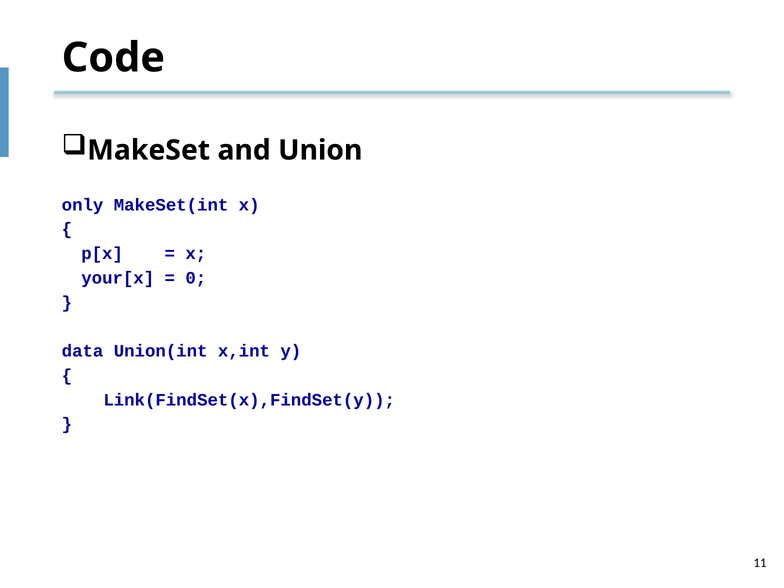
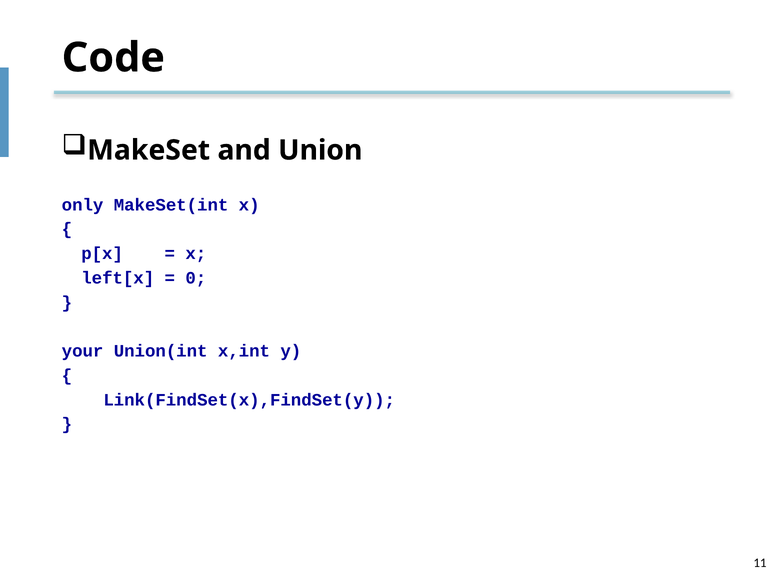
your[x: your[x -> left[x
data: data -> your
